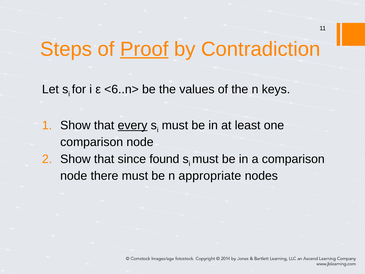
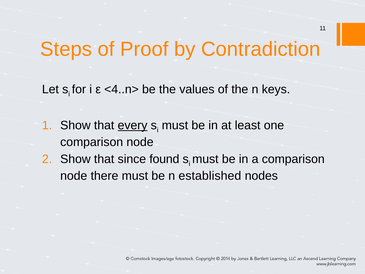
Proof underline: present -> none
<6..n>: <6..n> -> <4..n>
appropriate: appropriate -> established
